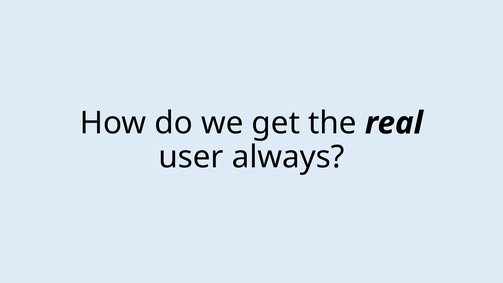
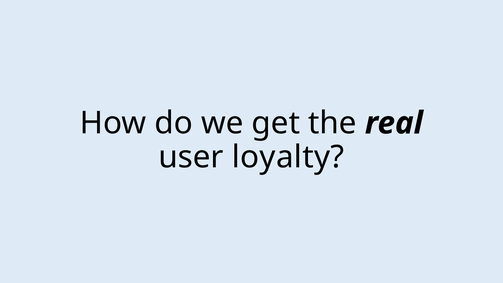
always: always -> loyalty
